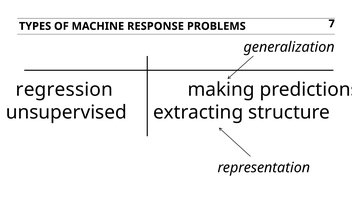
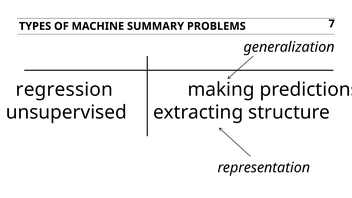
RESPONSE: RESPONSE -> SUMMARY
